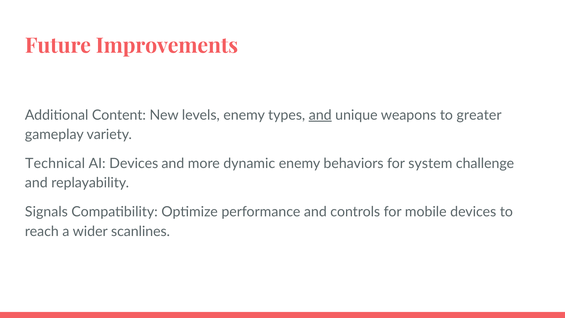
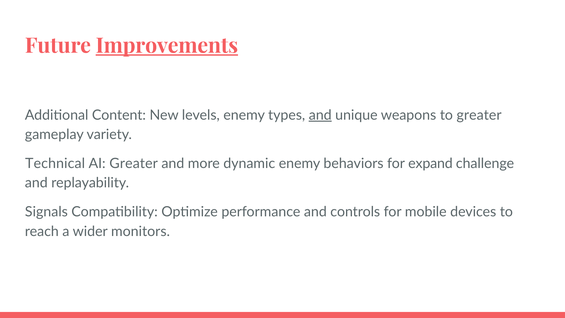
Improvements underline: none -> present
AI Devices: Devices -> Greater
system: system -> expand
scanlines: scanlines -> monitors
